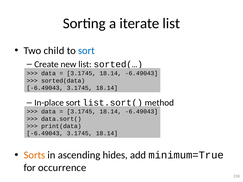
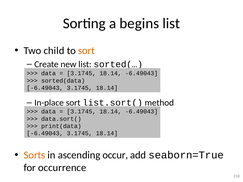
iterate: iterate -> begins
sort at (86, 51) colour: blue -> orange
hides: hides -> occur
minimum=True: minimum=True -> seaborn=True
